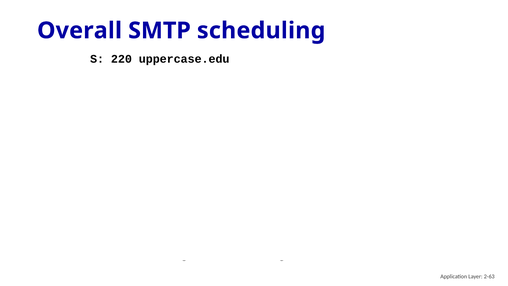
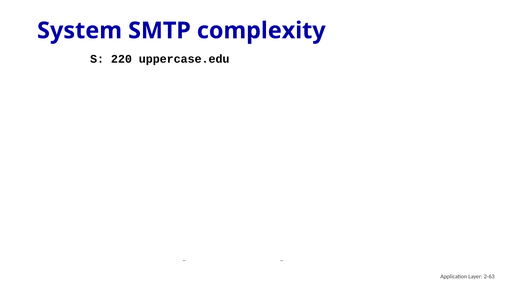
Overall: Overall -> System
scheduling: scheduling -> complexity
